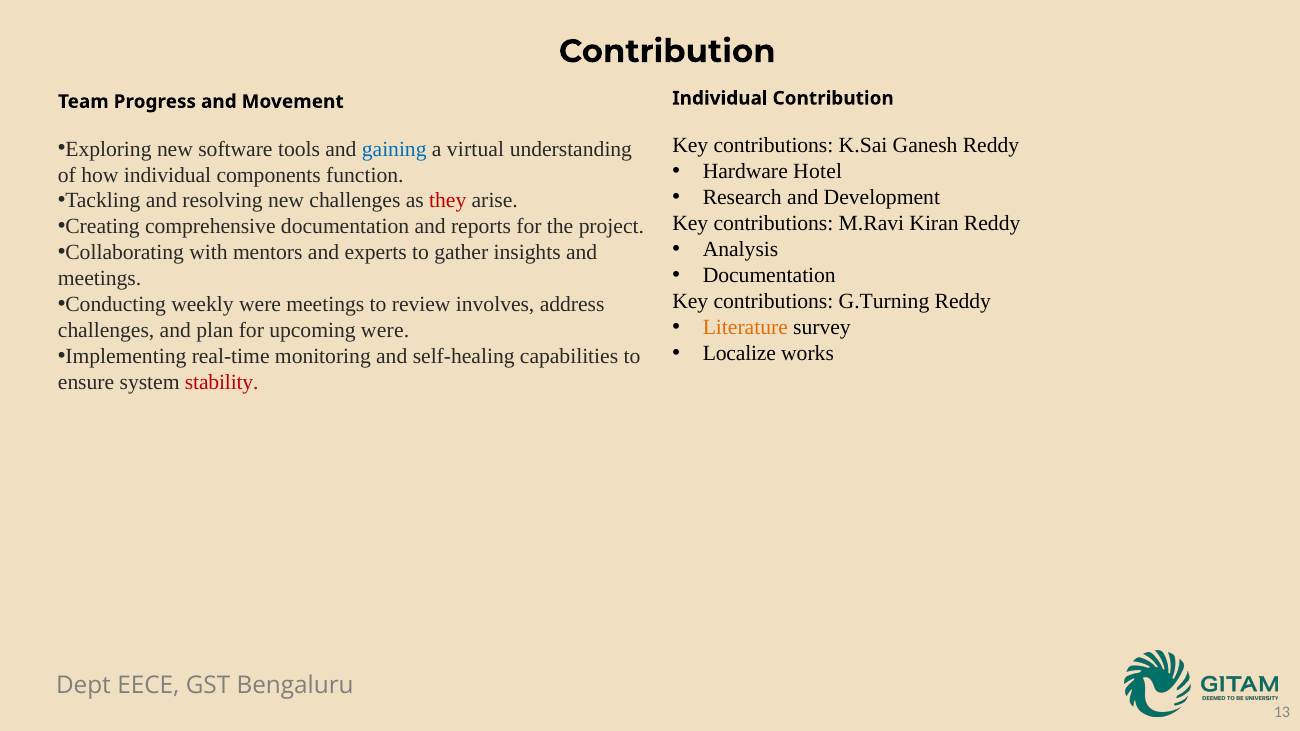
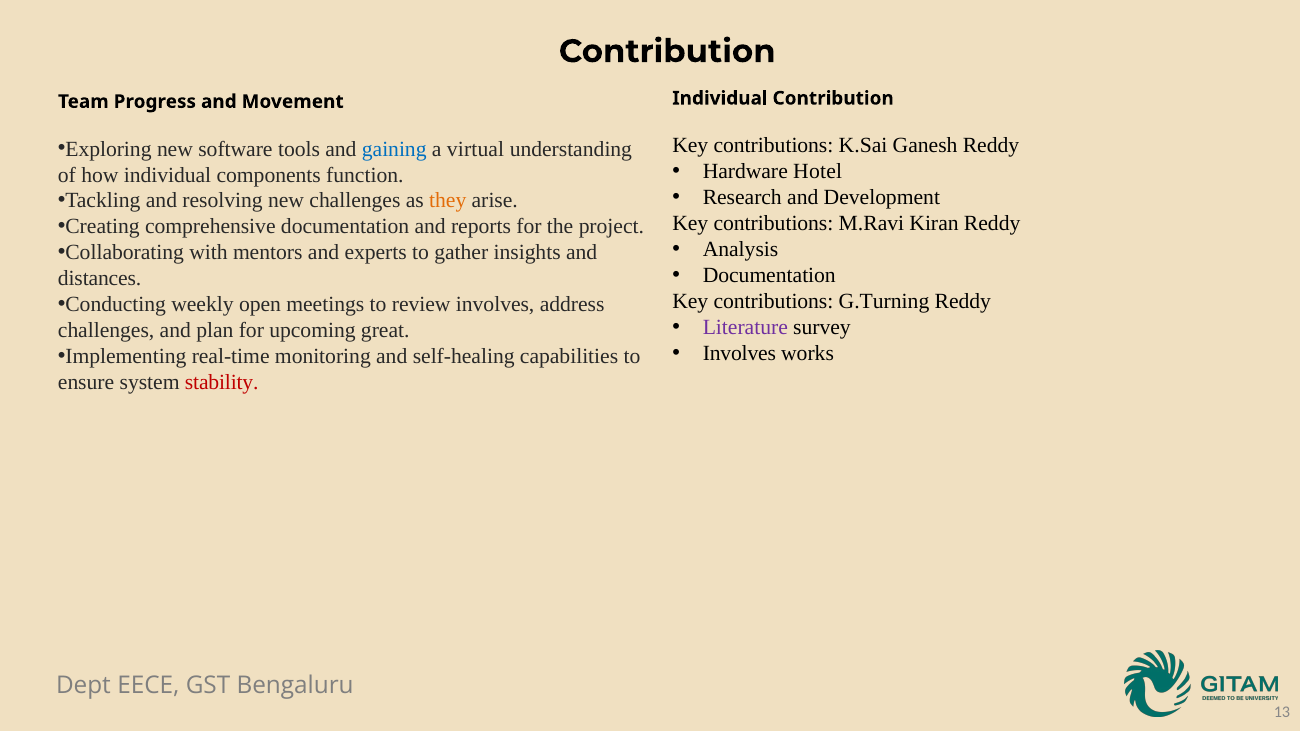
they colour: red -> orange
meetings at (100, 279): meetings -> distances
weekly were: were -> open
Literature colour: orange -> purple
upcoming were: were -> great
Localize at (739, 354): Localize -> Involves
